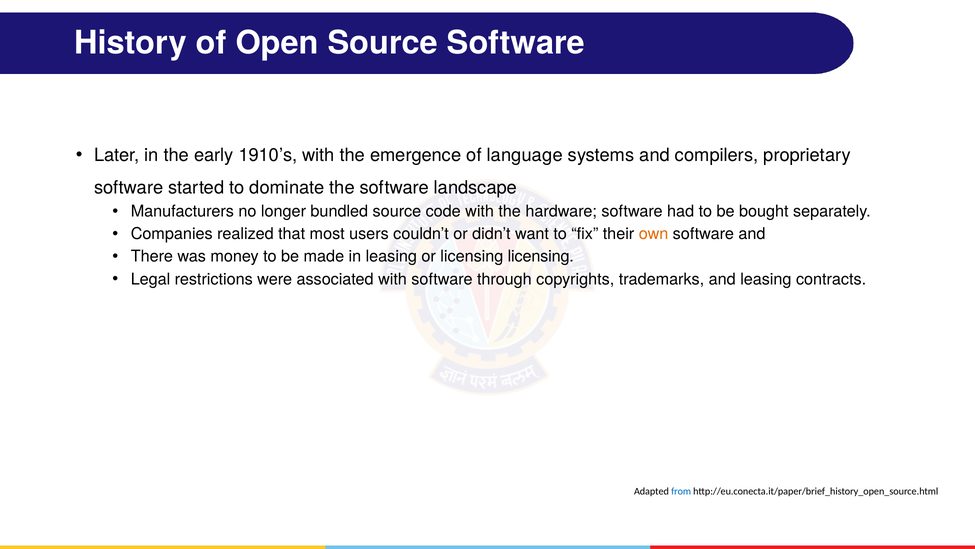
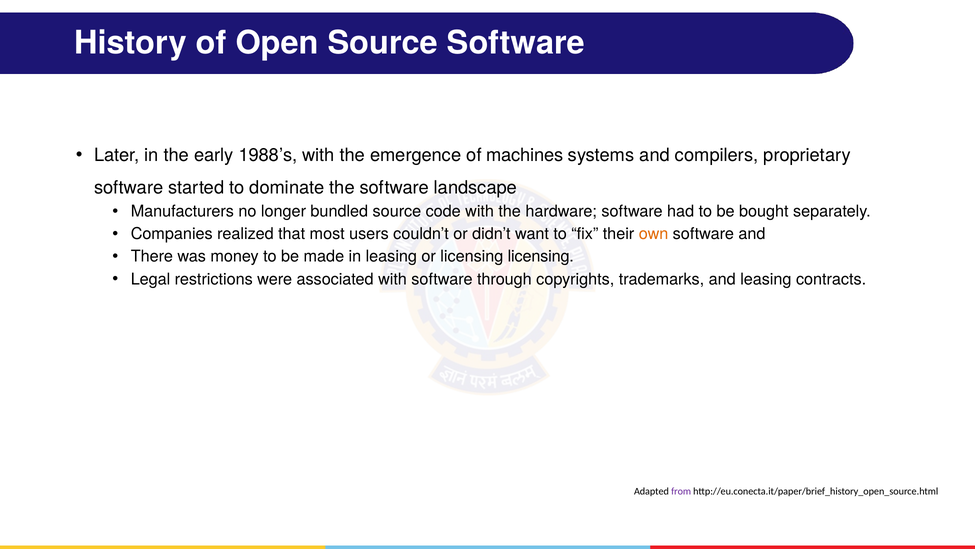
1910’s: 1910’s -> 1988’s
language: language -> machines
from colour: blue -> purple
